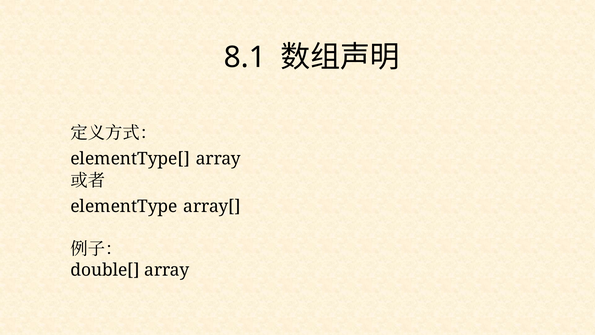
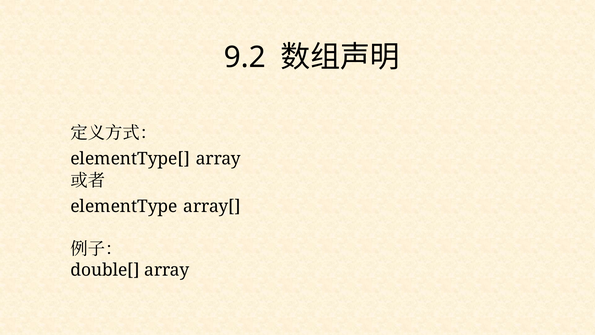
8.1: 8.1 -> 9.2
